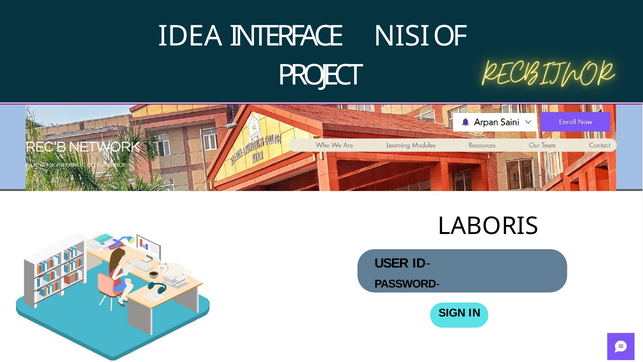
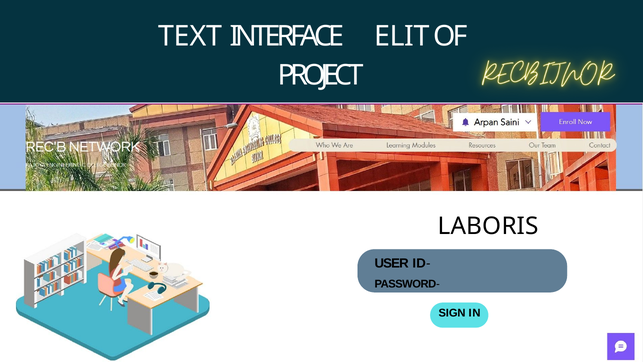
IDEA: IDEA -> TEXT
NISI: NISI -> ELIT
